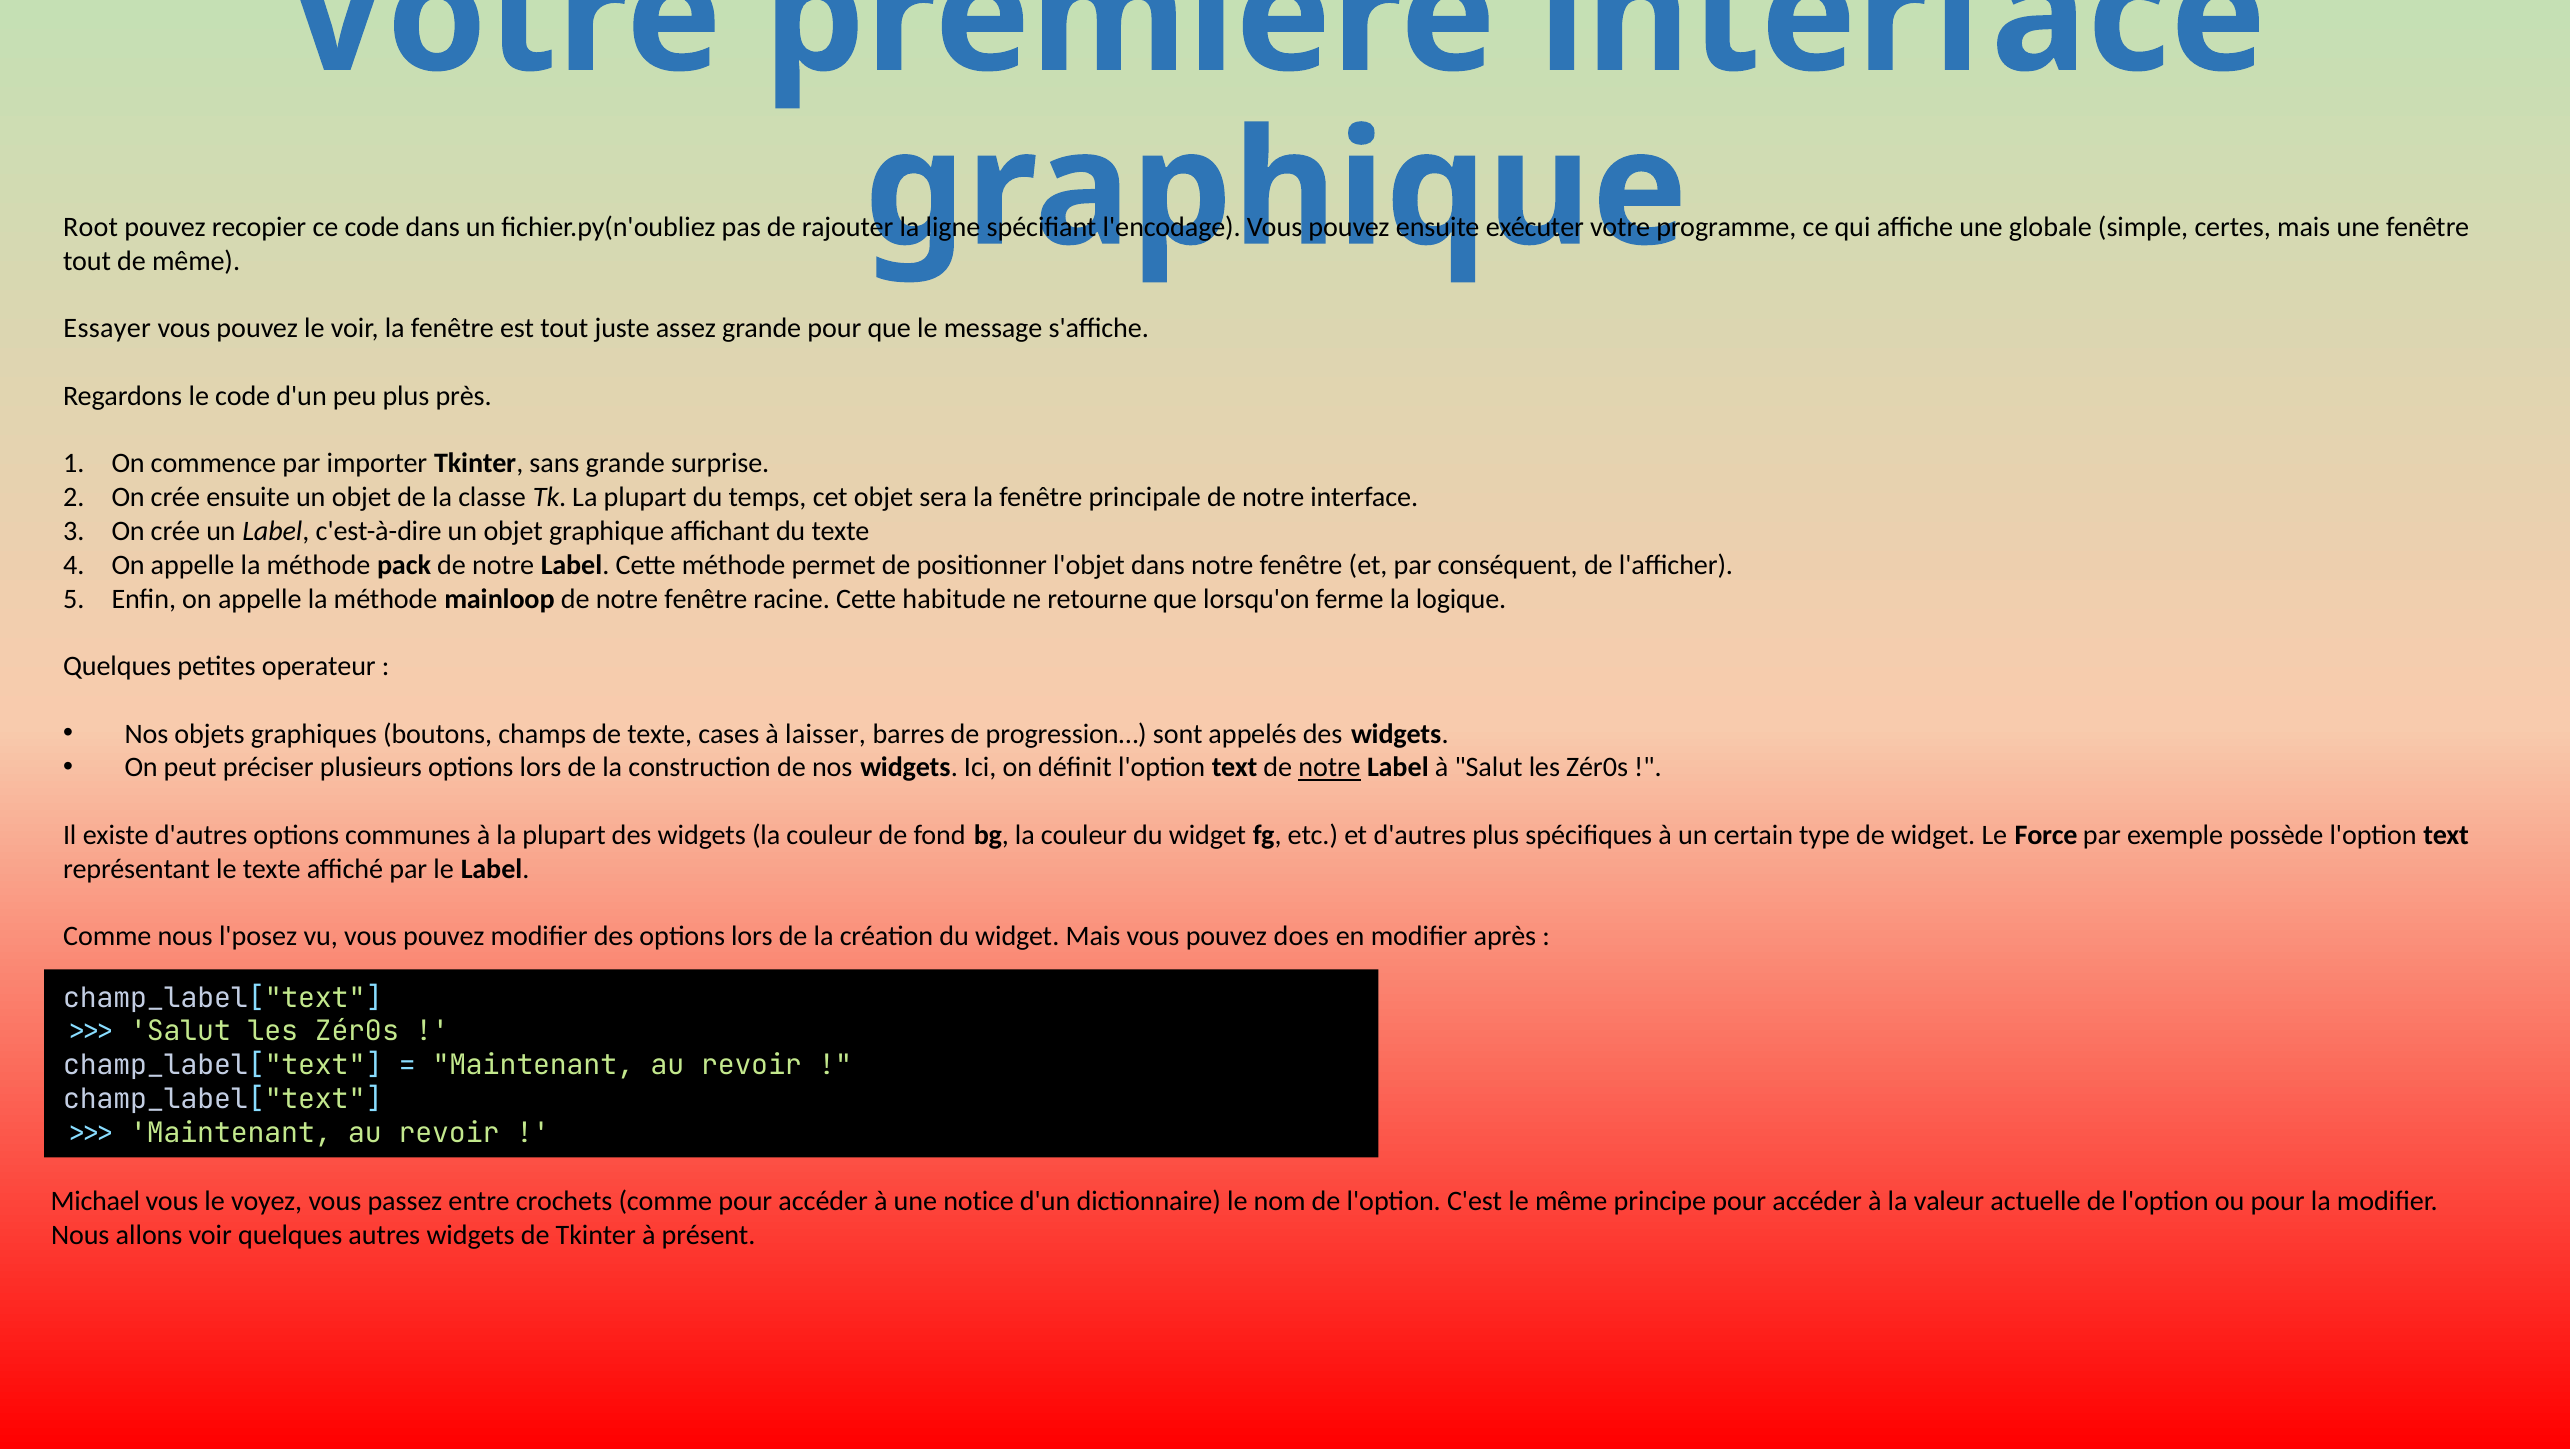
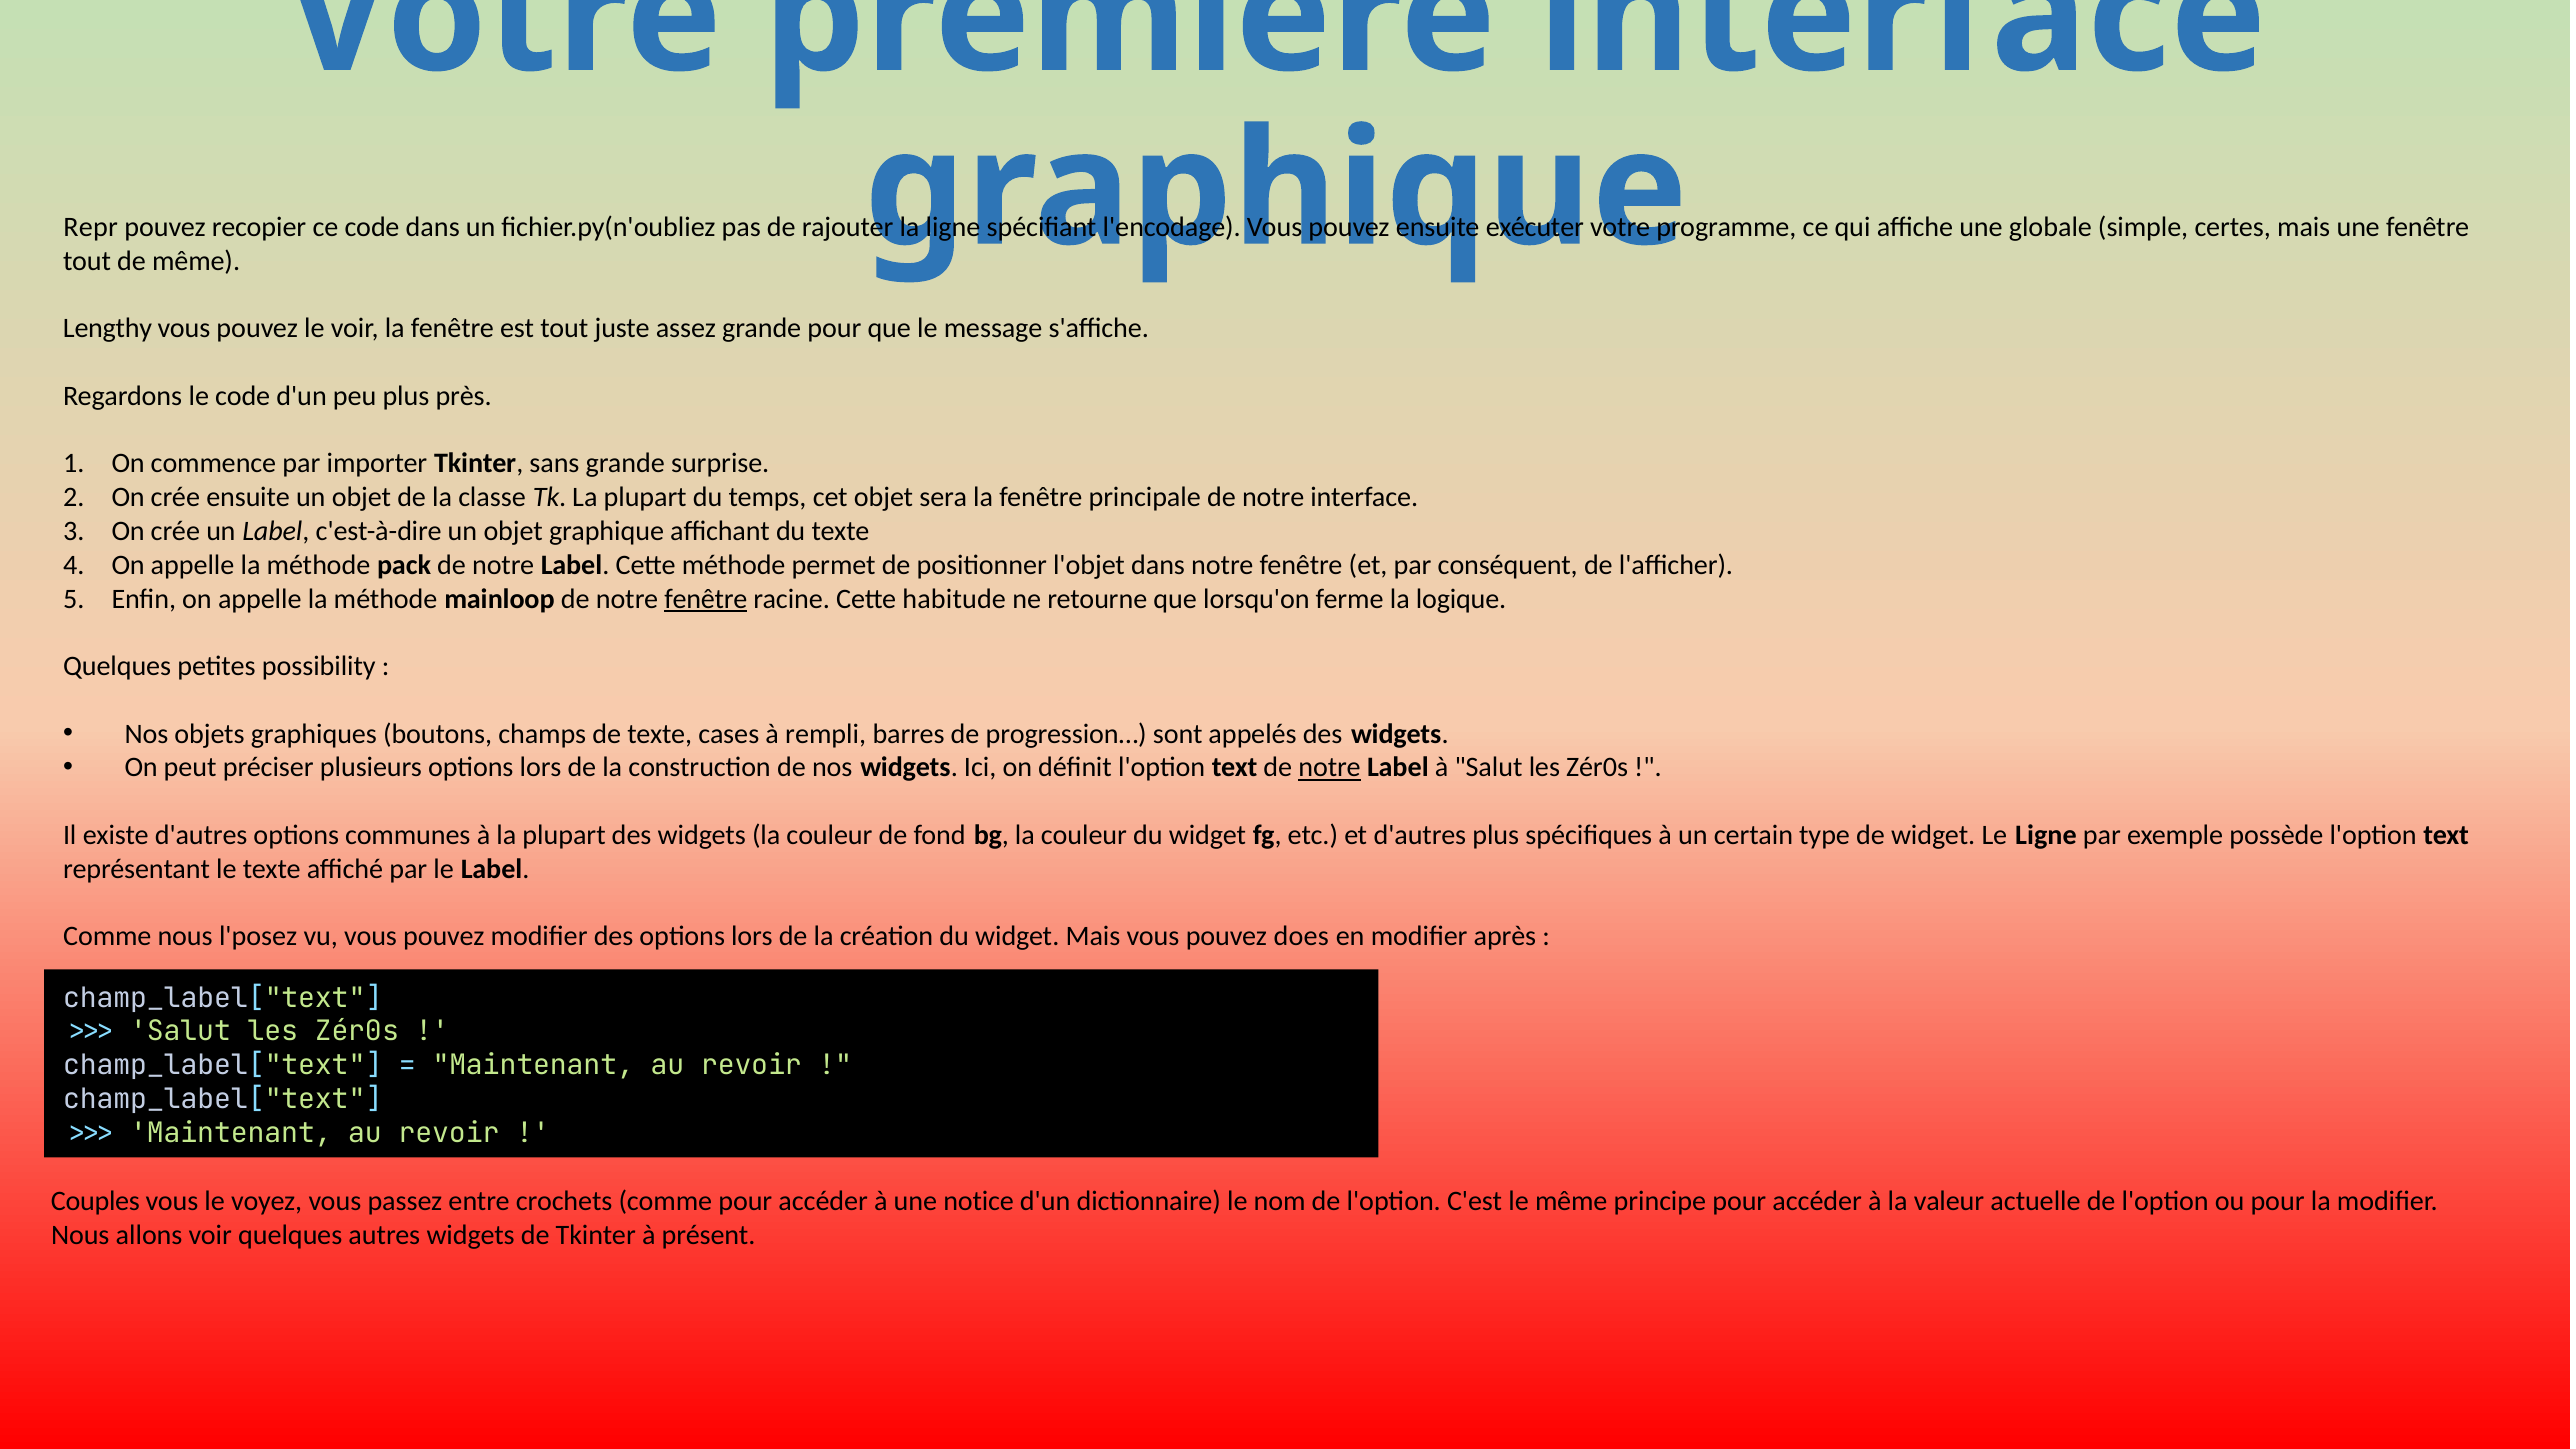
Root: Root -> Repr
Essayer: Essayer -> Lengthy
fenêtre at (706, 599) underline: none -> present
operateur: operateur -> possibility
laisser: laisser -> rempli
Le Force: Force -> Ligne
Michael: Michael -> Couples
